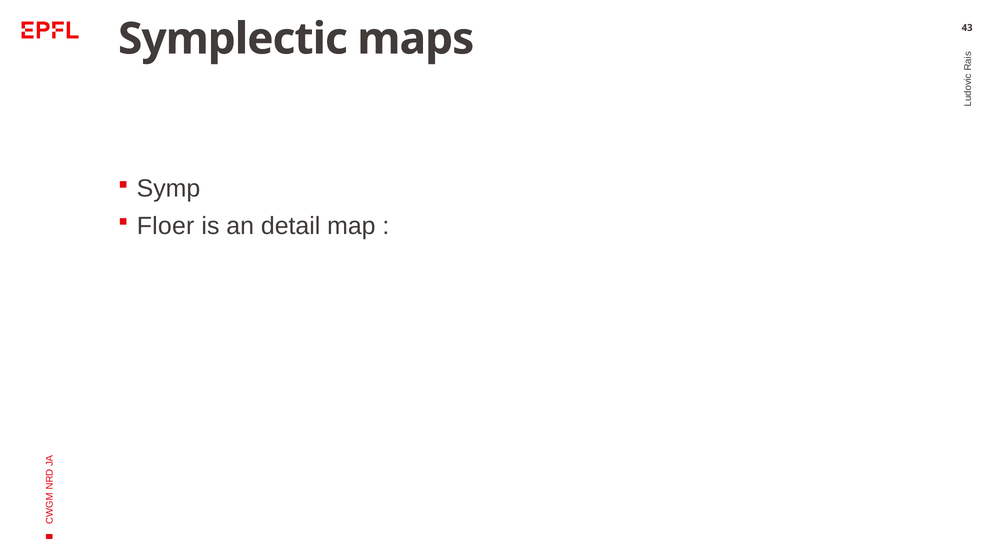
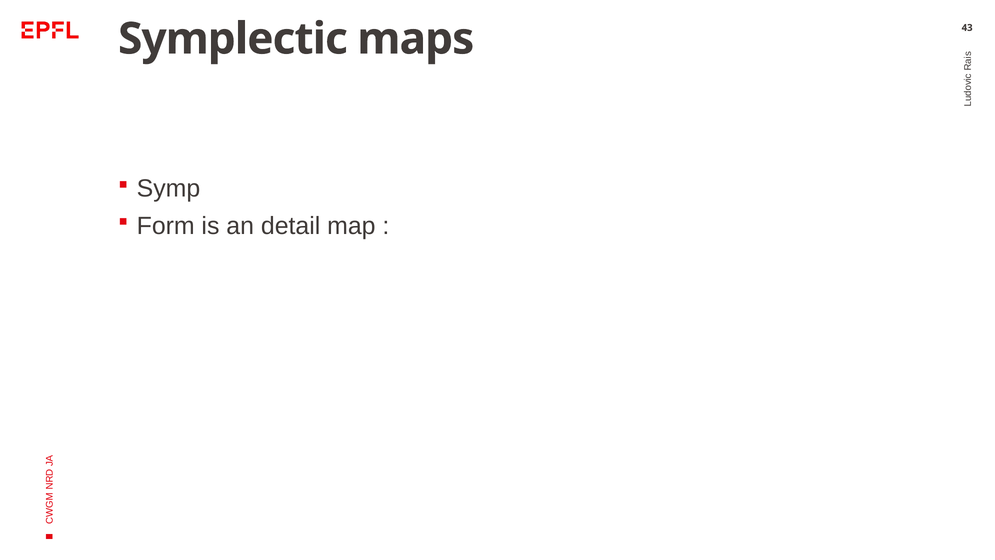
Floer: Floer -> Form
